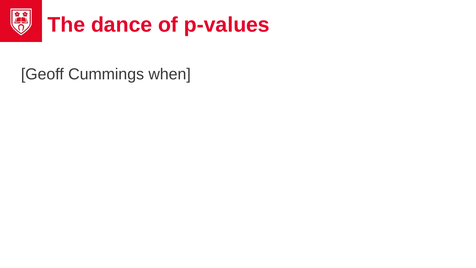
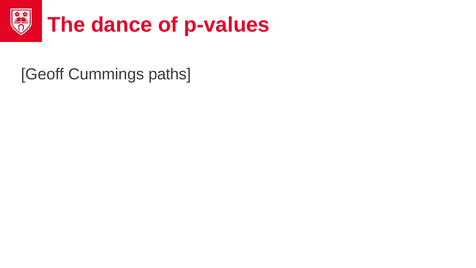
when: when -> paths
